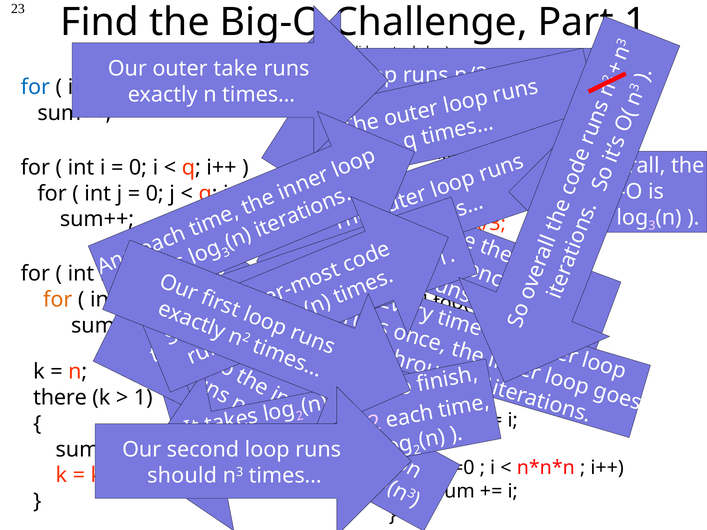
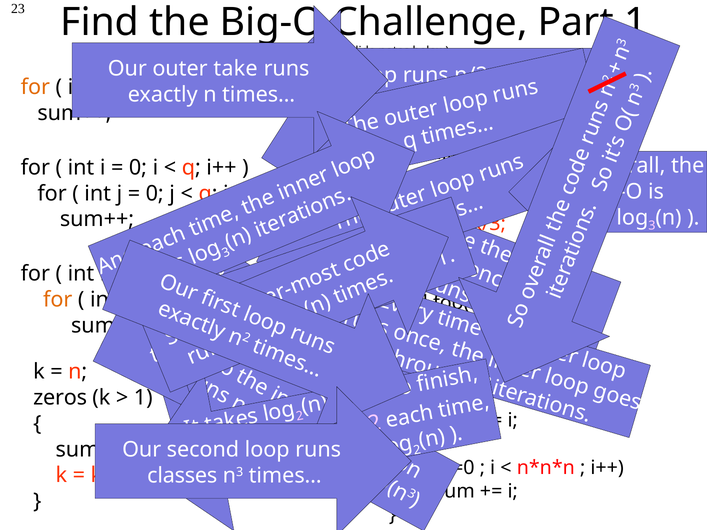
for at (35, 87) colour: blue -> orange
there: there -> zeros
should: should -> classes
